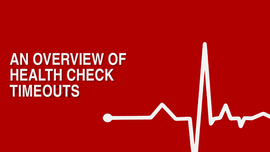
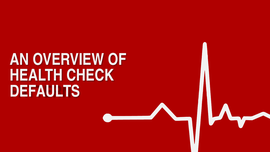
TIMEOUTS: TIMEOUTS -> DEFAULTS
